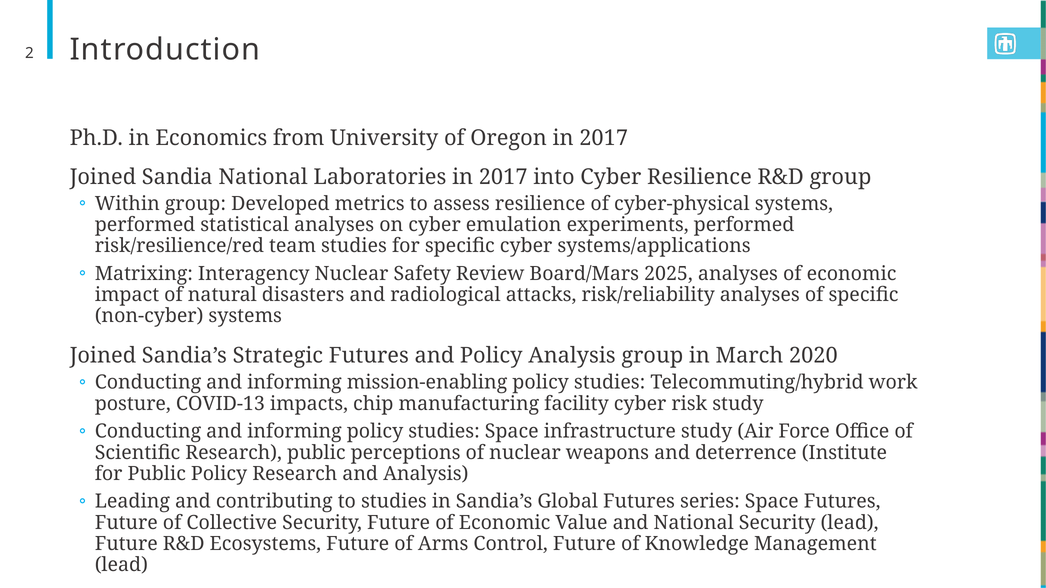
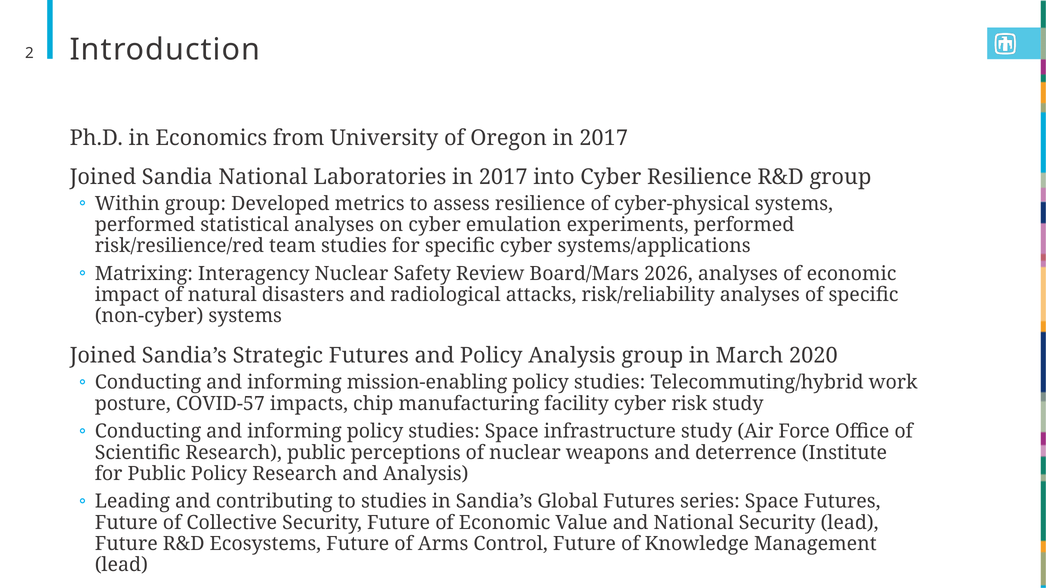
2025: 2025 -> 2026
COVID-13: COVID-13 -> COVID-57
